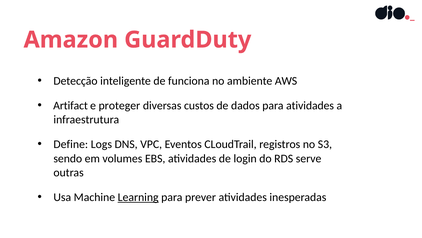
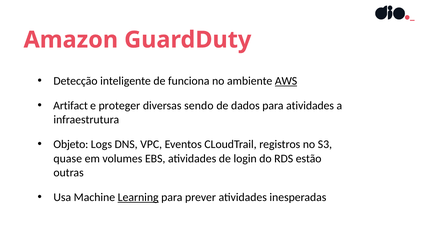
AWS underline: none -> present
custos: custos -> sendo
Define: Define -> Objeto
sendo: sendo -> quase
serve: serve -> estão
